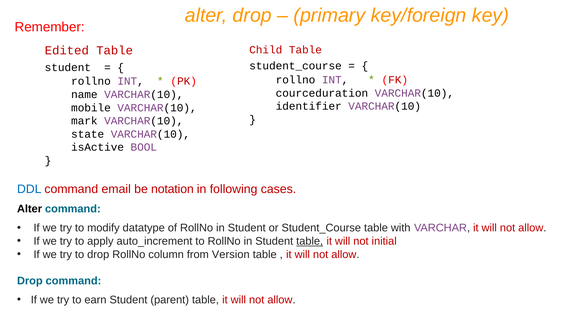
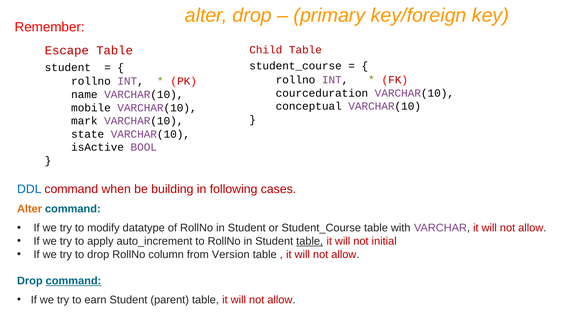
Edited: Edited -> Escape
identifier: identifier -> conceptual
email: email -> when
notation: notation -> building
Alter at (30, 209) colour: black -> orange
command at (73, 281) underline: none -> present
